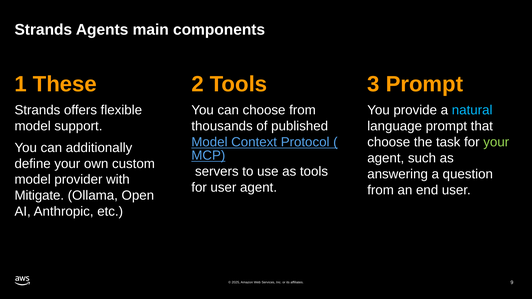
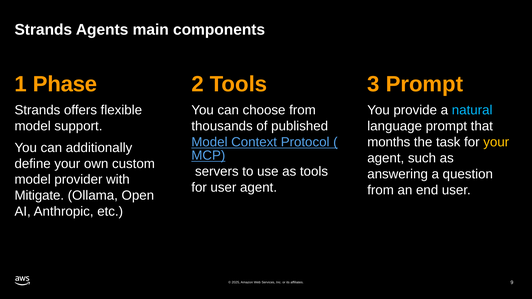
These: These -> Phase
choose at (389, 142): choose -> months
your at (496, 142) colour: light green -> yellow
